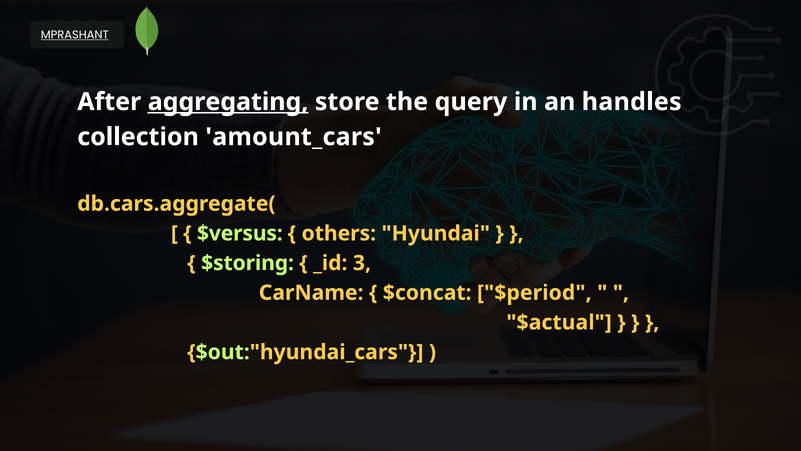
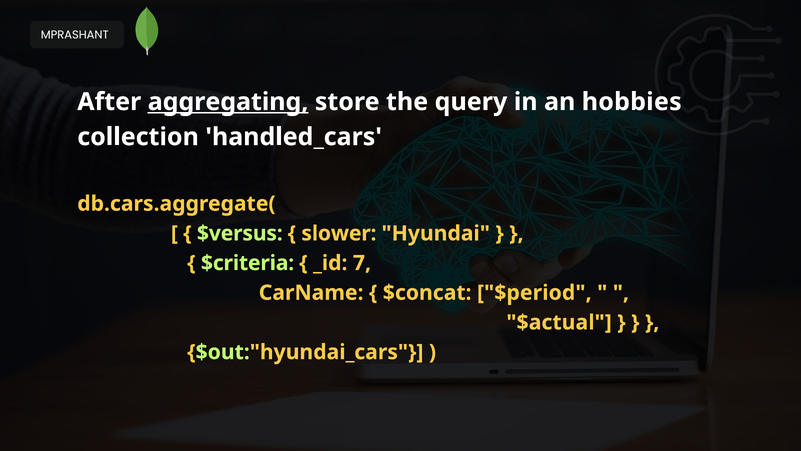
MPRASHANT underline: present -> none
handles: handles -> hobbies
amount_cars: amount_cars -> handled_cars
others: others -> slower
$storing: $storing -> $criteria
3: 3 -> 7
